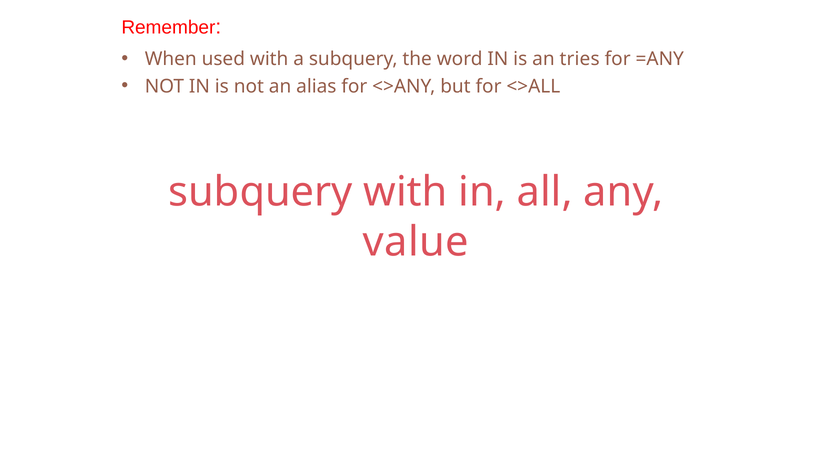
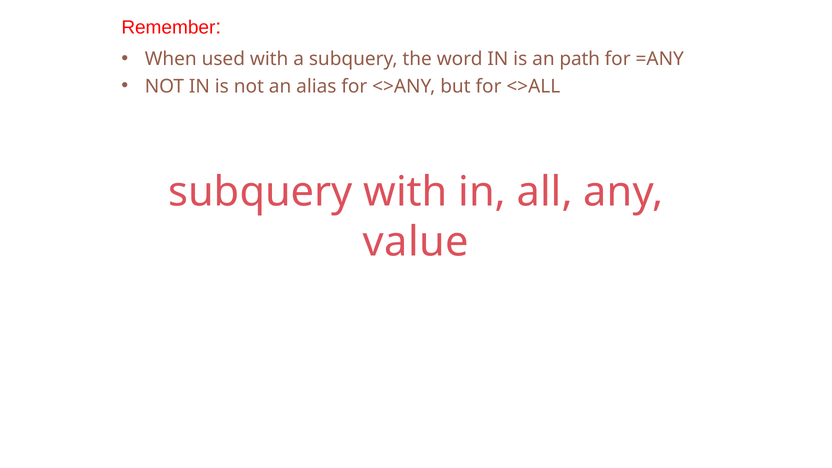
tries: tries -> path
